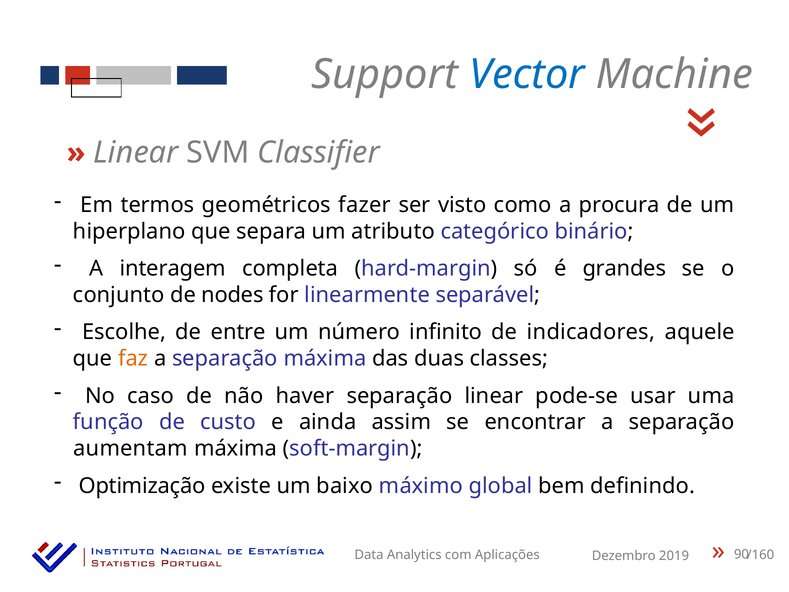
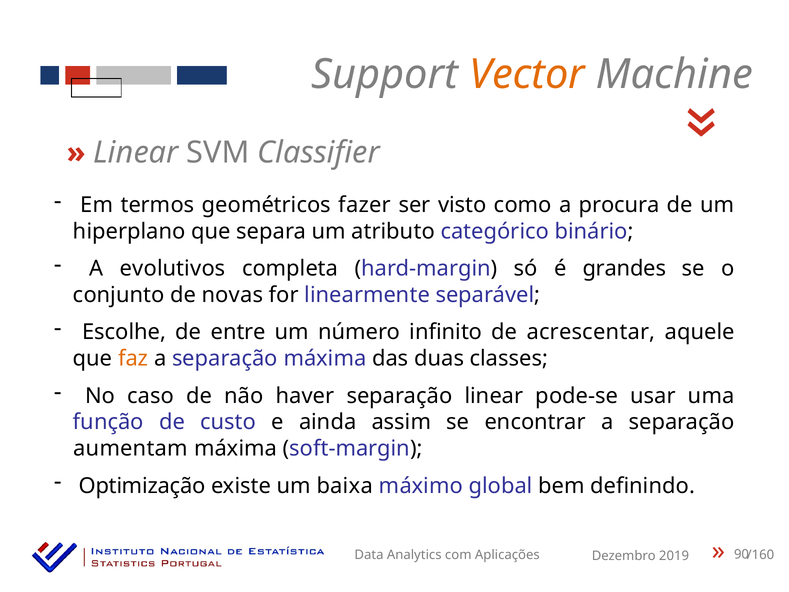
Vector colour: blue -> orange
interagem: interagem -> evolutivos
nodes: nodes -> novas
indicadores: indicadores -> acrescentar
baixo: baixo -> baixa
